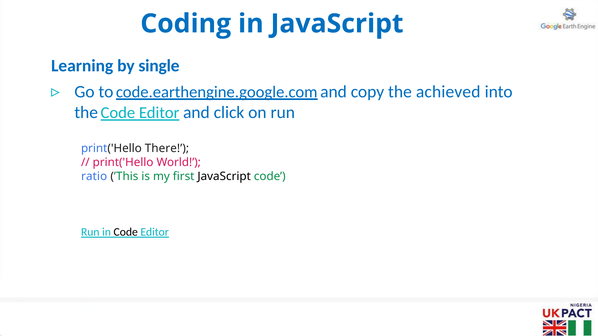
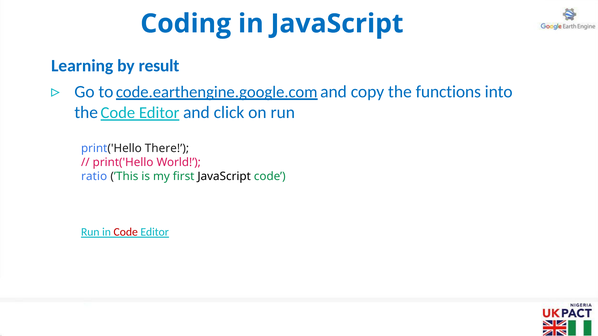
single: single -> result
achieved: achieved -> functions
Code at (126, 232) colour: black -> red
